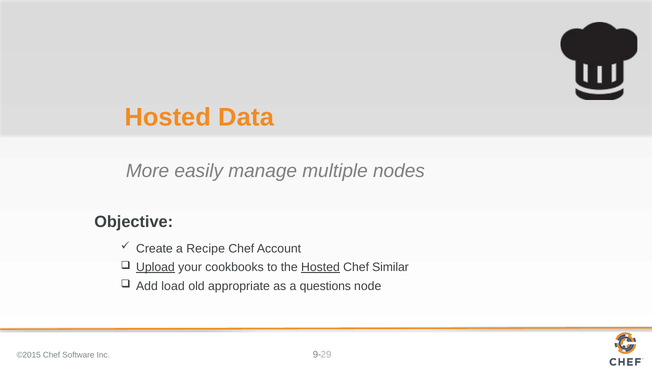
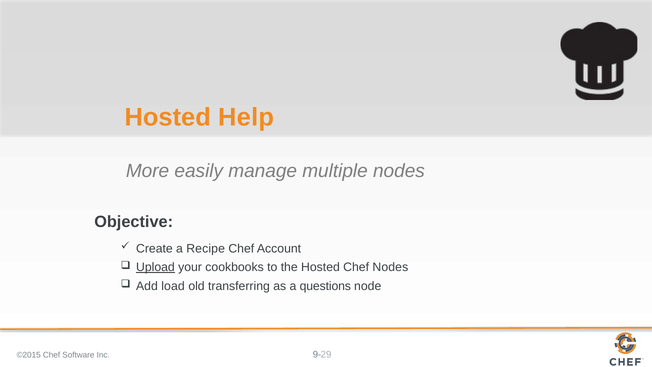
Data: Data -> Help
Hosted at (320, 267) underline: present -> none
Chef Similar: Similar -> Nodes
appropriate: appropriate -> transferring
